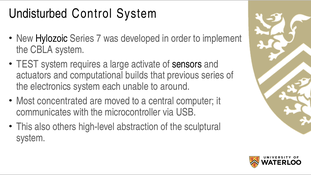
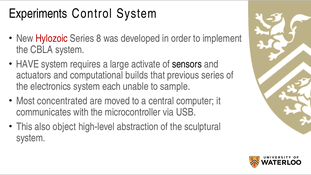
Undisturbed: Undisturbed -> Experiments
Hylozoic colour: black -> red
7: 7 -> 8
TEST: TEST -> HAVE
around: around -> sample
others: others -> object
